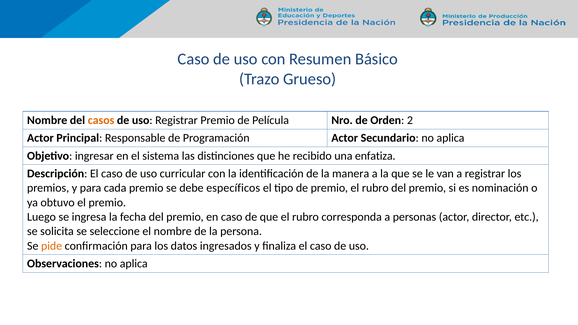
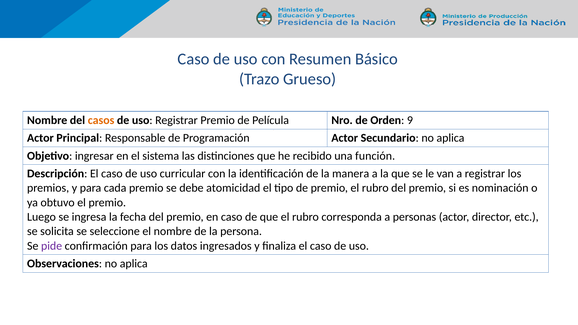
2: 2 -> 9
enfatiza: enfatiza -> función
específicos: específicos -> atomicidad
pide colour: orange -> purple
